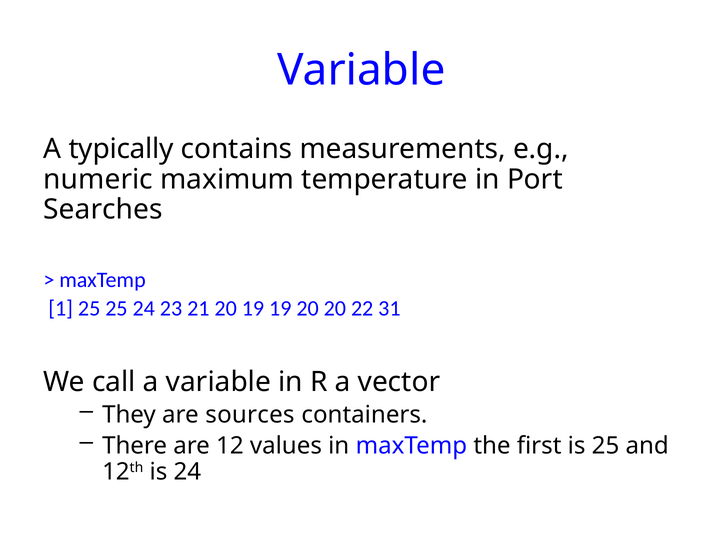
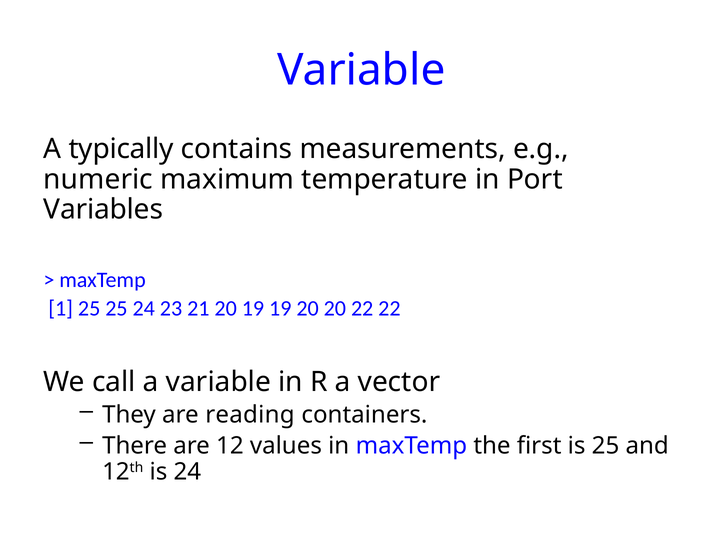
Searches: Searches -> Variables
22 31: 31 -> 22
sources: sources -> reading
